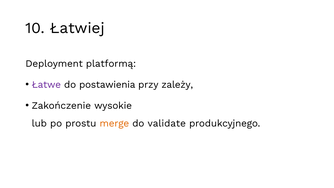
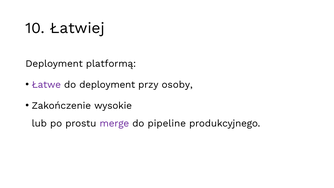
do postawienia: postawienia -> deployment
zależy: zależy -> osoby
merge colour: orange -> purple
validate: validate -> pipeline
